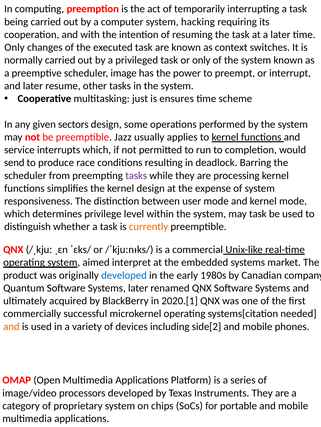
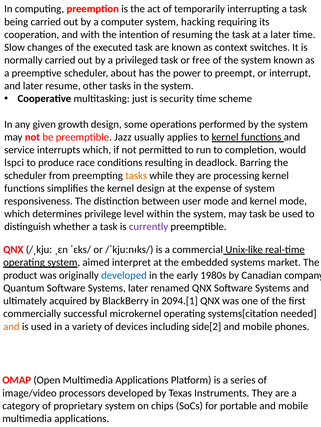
Only at (14, 47): Only -> Slow
or only: only -> free
image: image -> about
ensures: ensures -> security
sectors: sectors -> growth
send: send -> lspci
tasks at (136, 176) colour: purple -> orange
currently colour: orange -> purple
2020.[1: 2020.[1 -> 2094.[1
